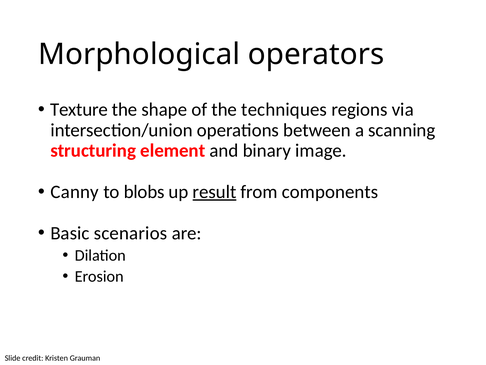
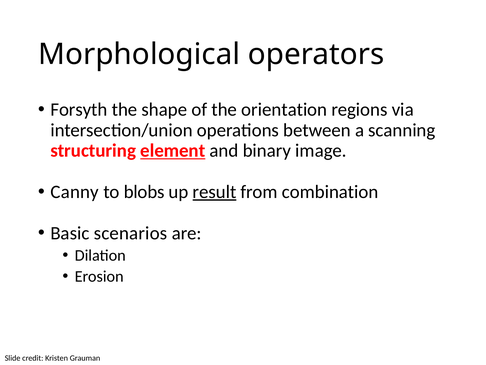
Texture: Texture -> Forsyth
techniques: techniques -> orientation
element underline: none -> present
components: components -> combination
